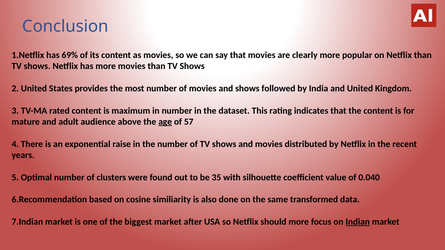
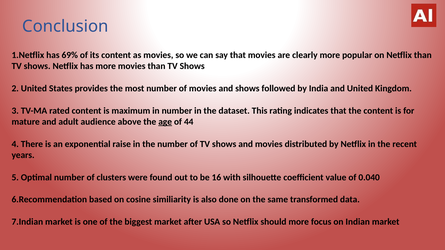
57: 57 -> 44
35: 35 -> 16
Indian underline: present -> none
